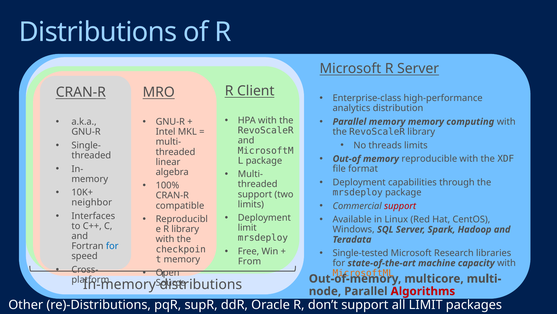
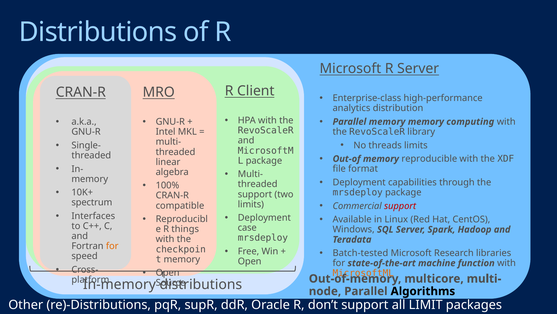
neighbor: neighbor -> spectrum
limit at (247, 227): limit -> case
R library: library -> things
for at (112, 246) colour: blue -> orange
Single-tested: Single-tested -> Batch-tested
From at (250, 261): From -> Open
capacity: capacity -> function
Algorithms colour: red -> black
